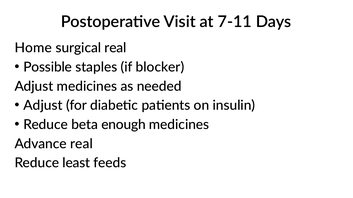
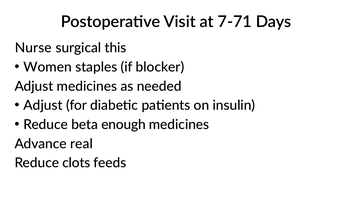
7-11: 7-11 -> 7-71
Home: Home -> Nurse
surgical real: real -> this
Possible: Possible -> Women
least: least -> clots
